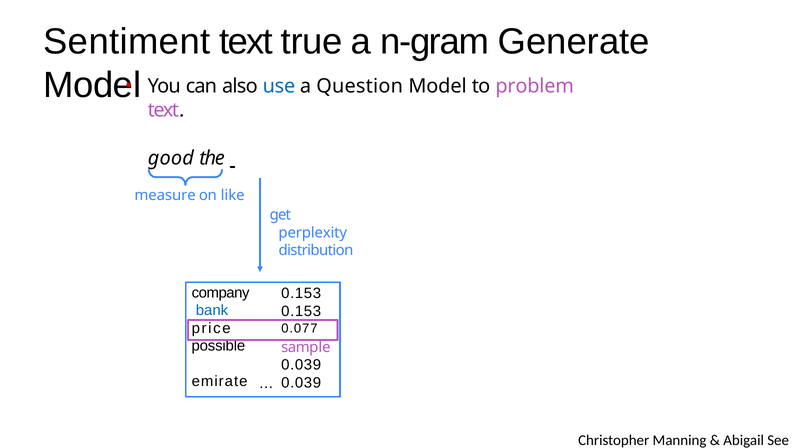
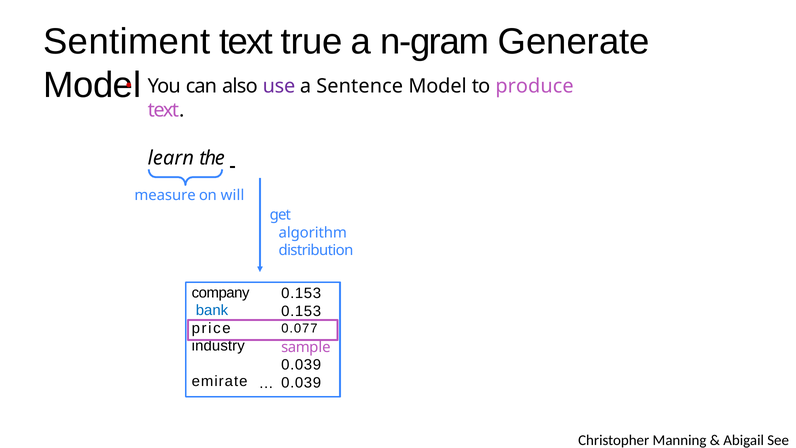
use colour: blue -> purple
Question: Question -> Sentence
problem: problem -> produce
good: good -> learn
like: like -> will
perplexity: perplexity -> algorithm
possible: possible -> industry
